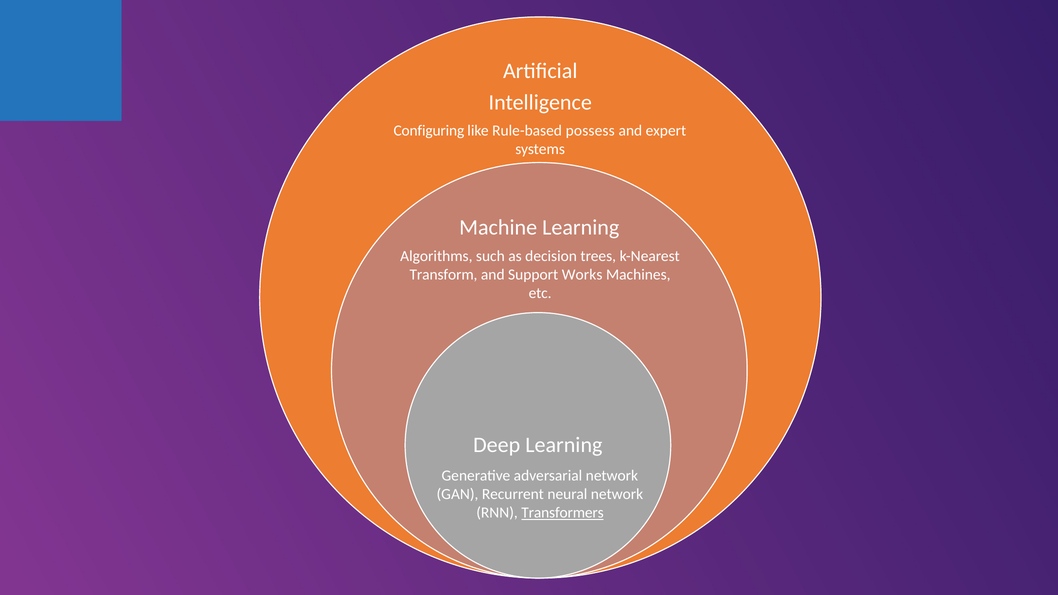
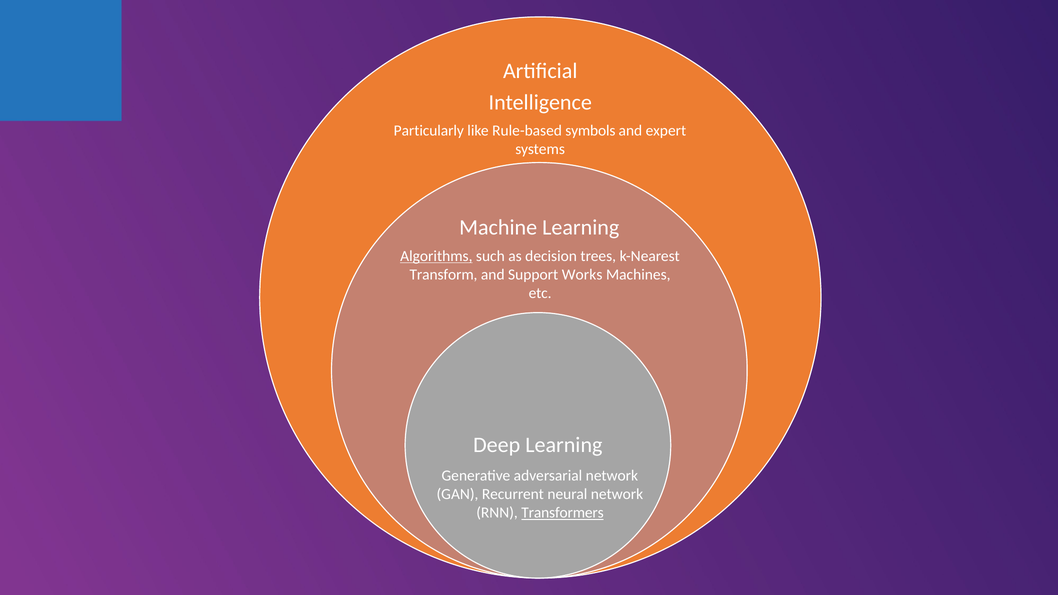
Configuring: Configuring -> Particularly
possess: possess -> symbols
Algorithms underline: none -> present
